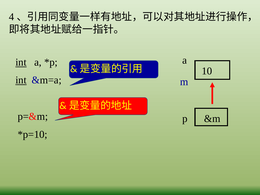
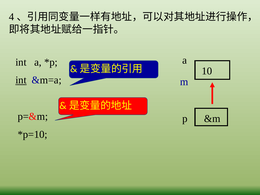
int at (21, 62) underline: present -> none
